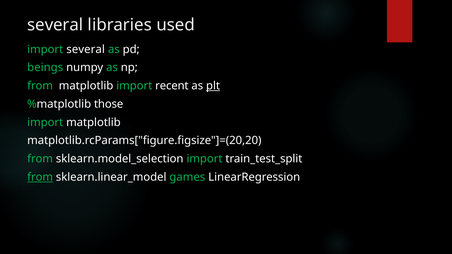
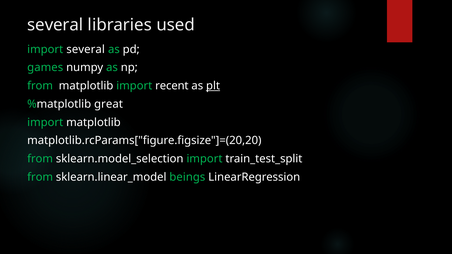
beings: beings -> games
those: those -> great
from at (40, 177) underline: present -> none
games: games -> beings
